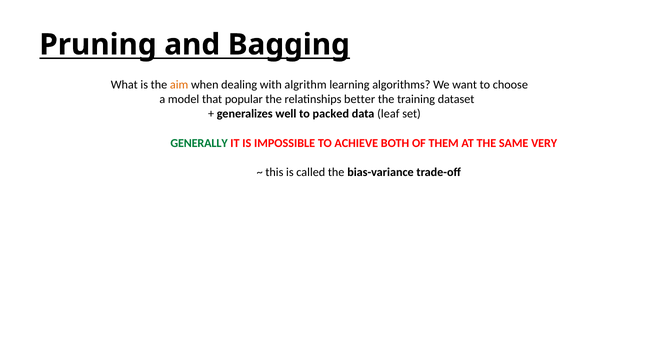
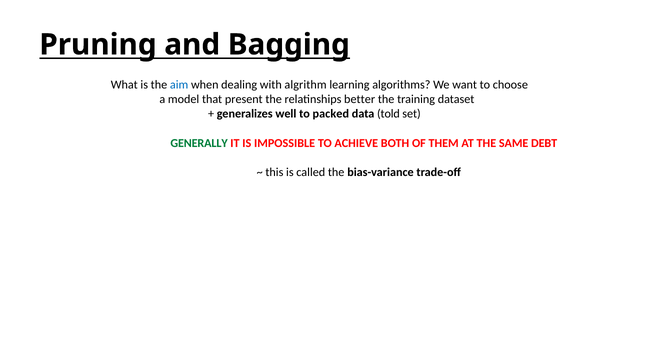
aim colour: orange -> blue
popular: popular -> present
leaf: leaf -> told
VERY: VERY -> DEBT
